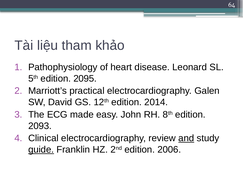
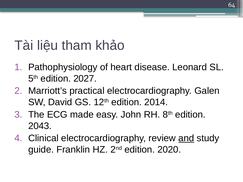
2095: 2095 -> 2027
2093: 2093 -> 2043
guide underline: present -> none
2006: 2006 -> 2020
